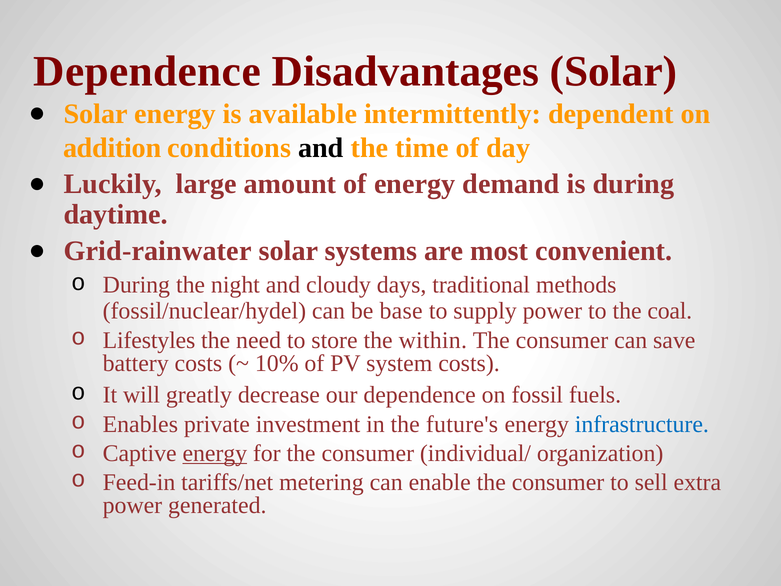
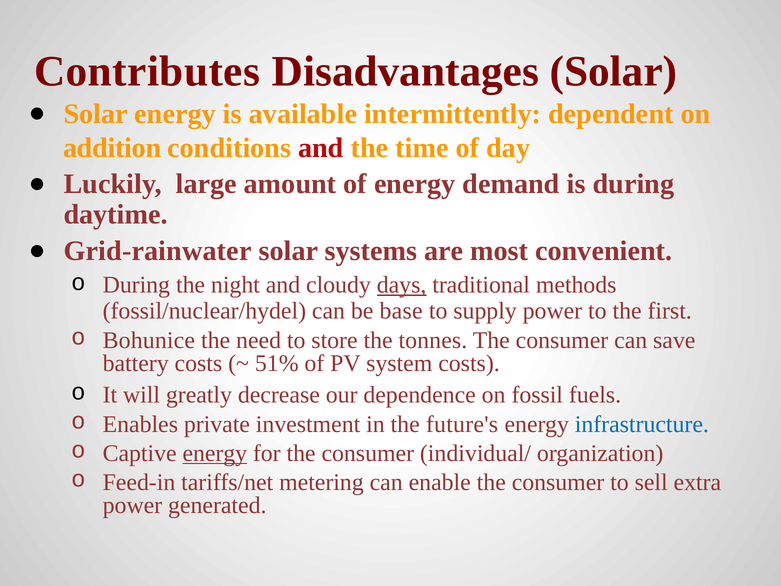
Dependence at (147, 71): Dependence -> Contributes
and at (321, 148) colour: black -> red
days underline: none -> present
coal: coal -> first
Lifestyles: Lifestyles -> Bohunice
within: within -> tonnes
10%: 10% -> 51%
